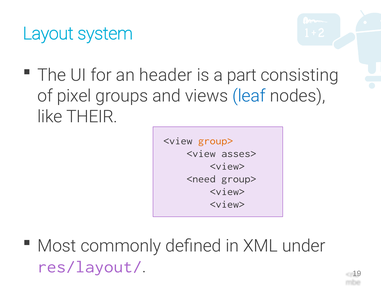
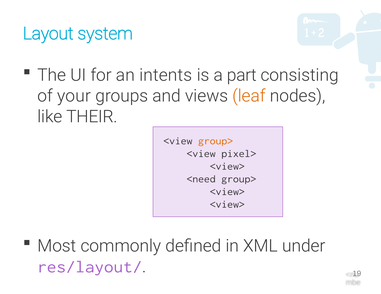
header: header -> intents
pixel: pixel -> your
leaf colour: blue -> orange
asses>: asses> -> pixel>
